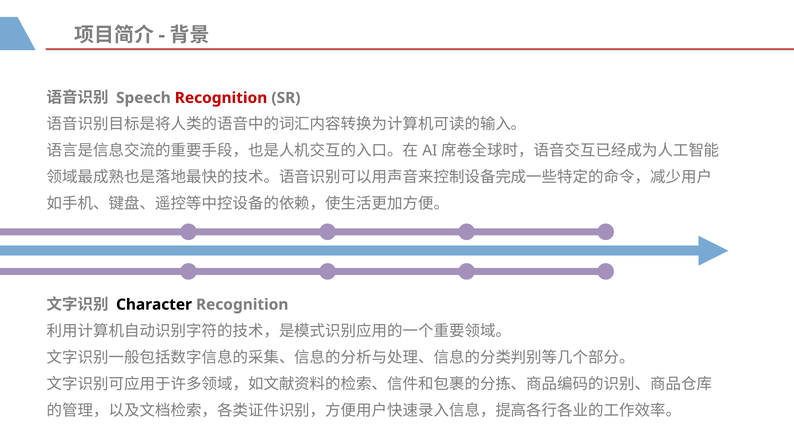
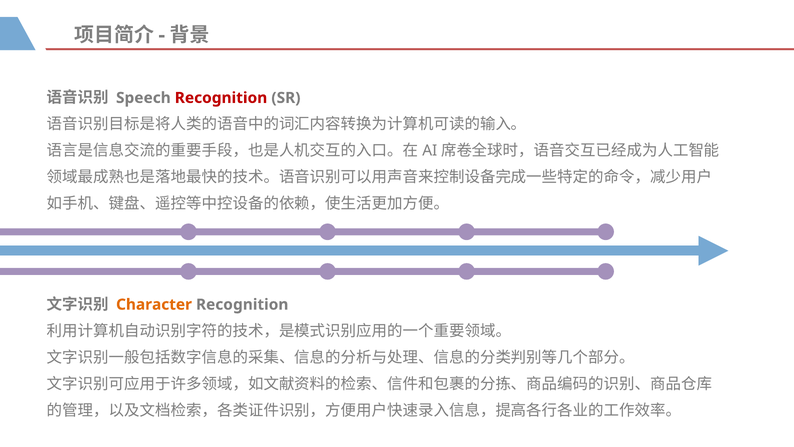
Character colour: black -> orange
